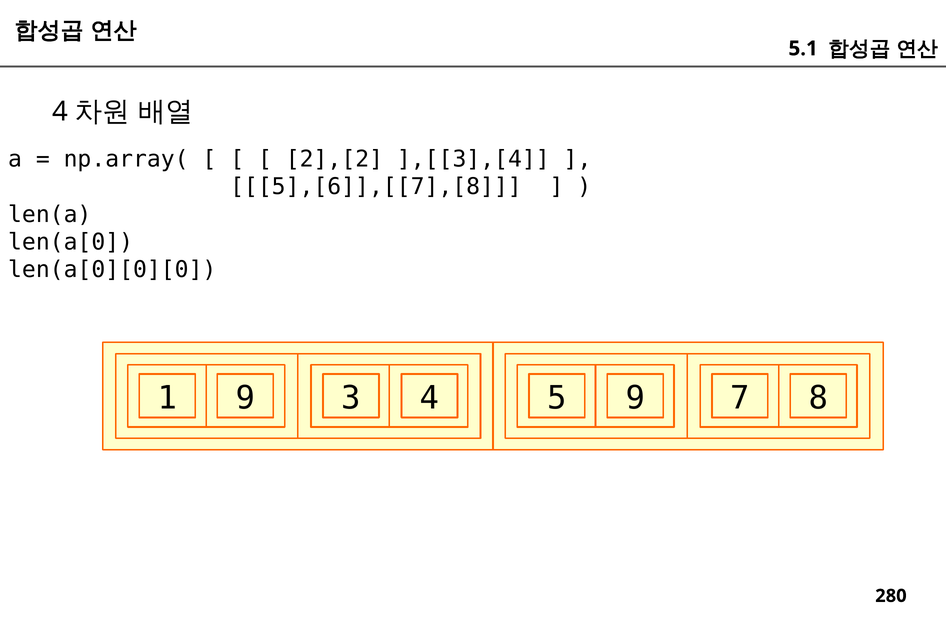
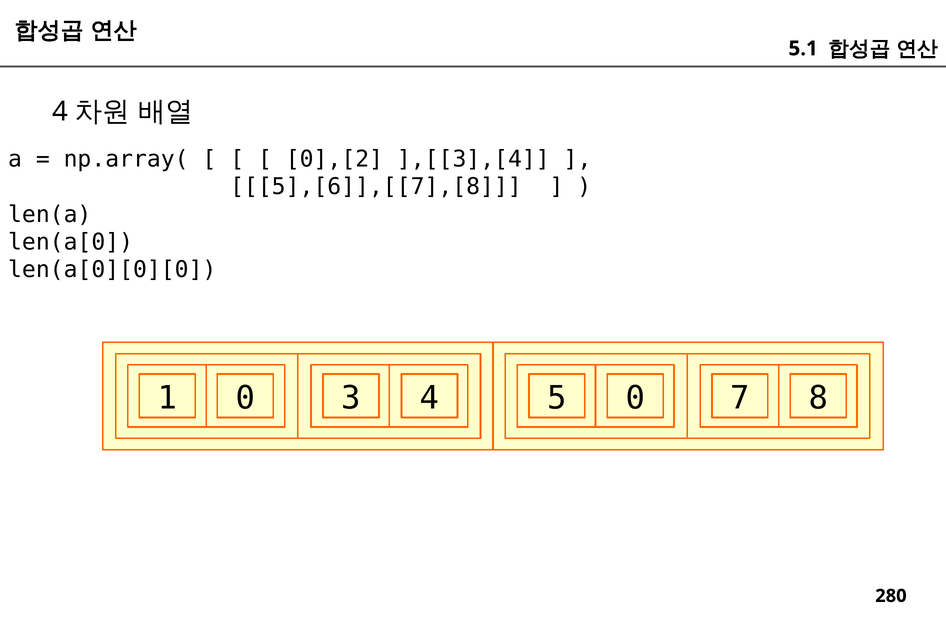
2],[2: 2],[2 -> 0],[2
9 at (245, 398): 9 -> 0
5 9: 9 -> 0
